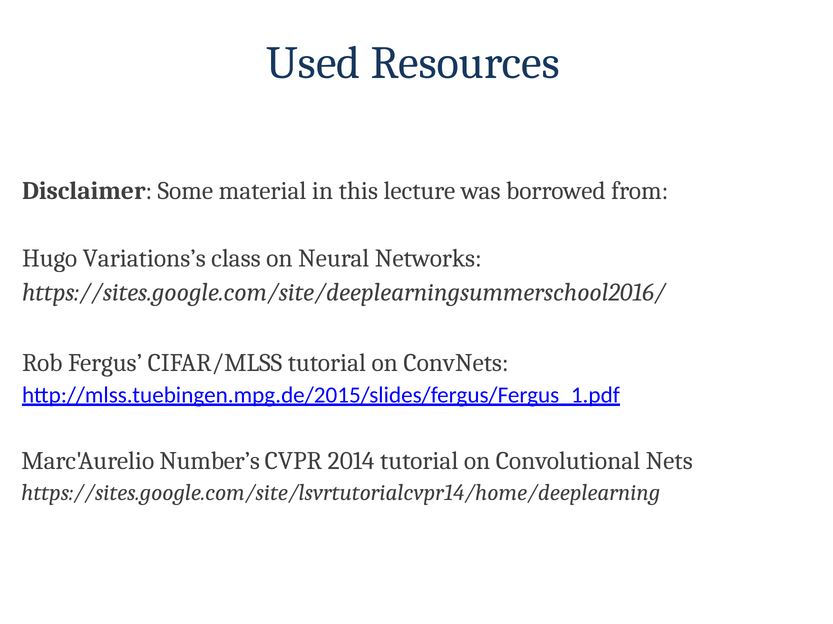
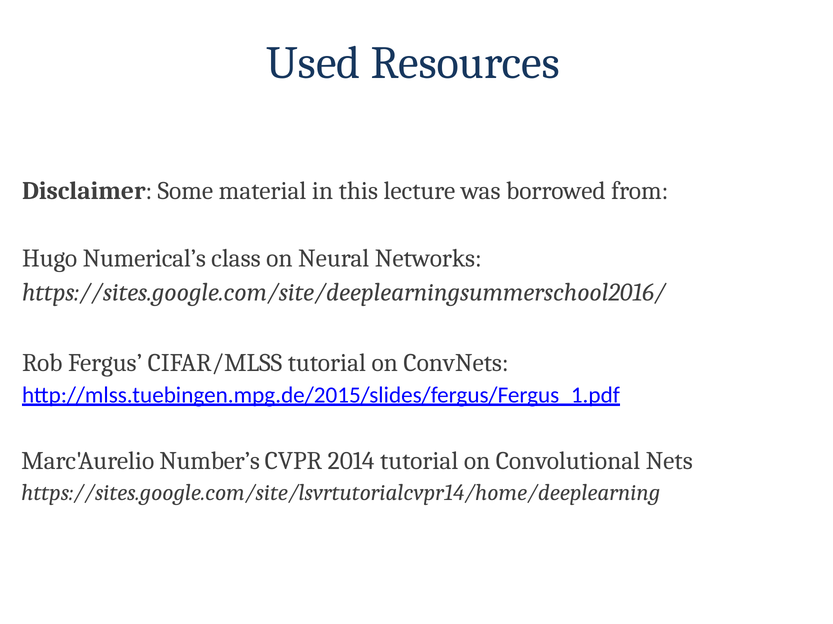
Variations’s: Variations’s -> Numerical’s
